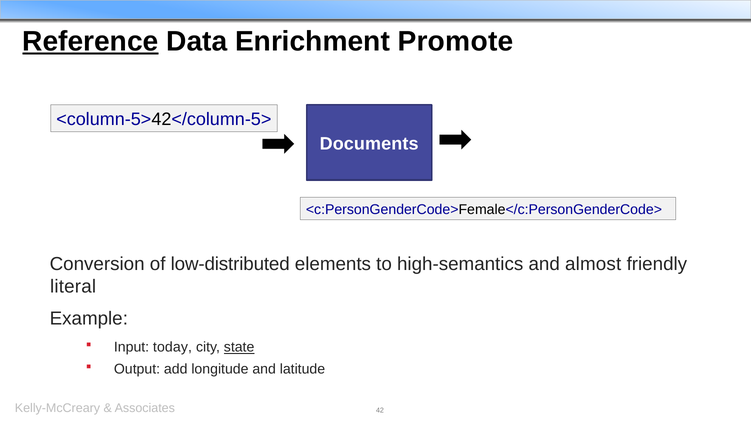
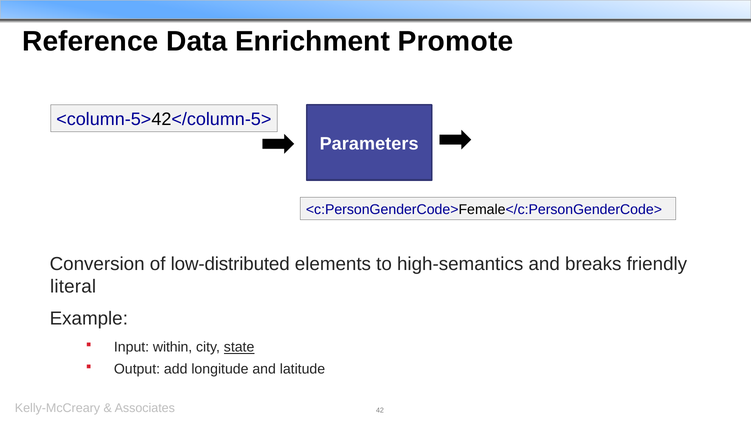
Reference underline: present -> none
Documents: Documents -> Parameters
almost: almost -> breaks
today: today -> within
